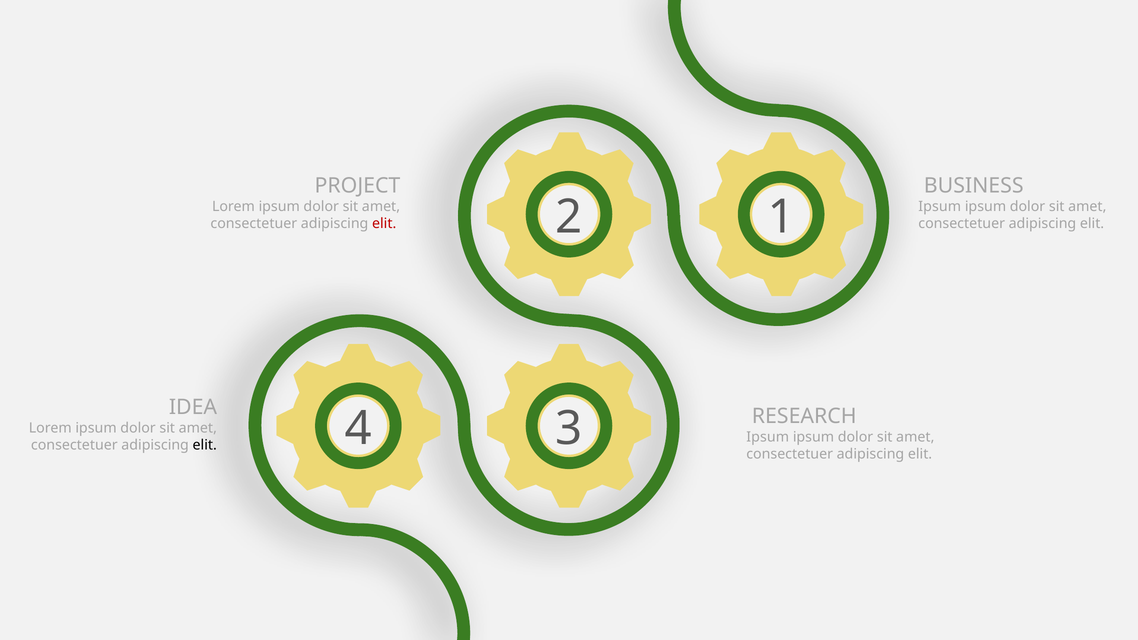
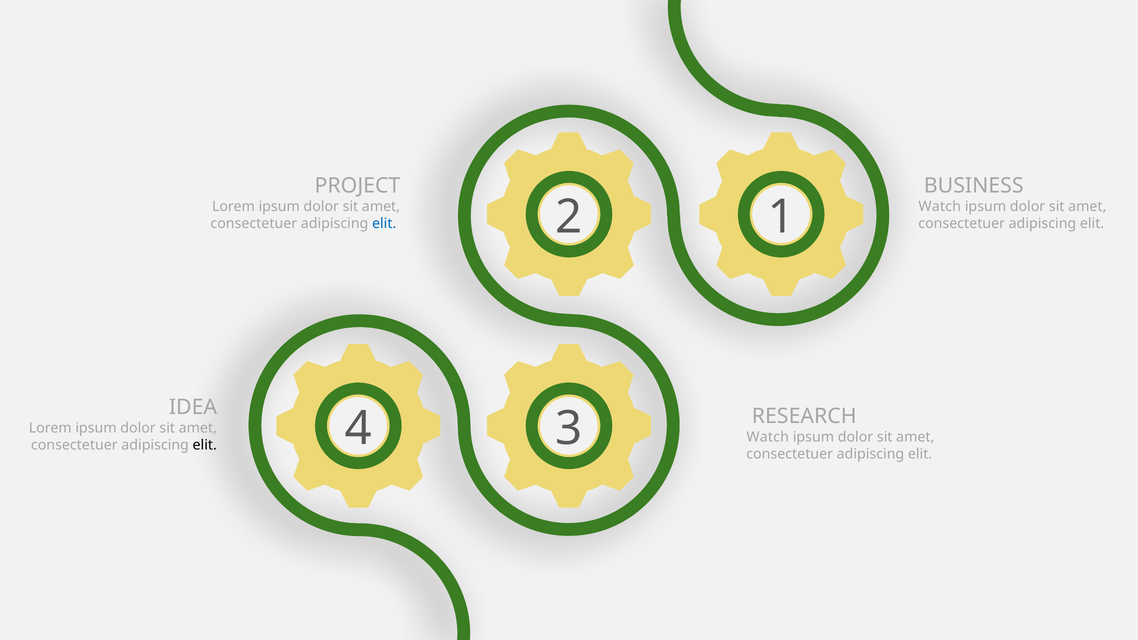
Ipsum at (940, 207): Ipsum -> Watch
elit at (384, 224) colour: red -> blue
Ipsum at (768, 437): Ipsum -> Watch
